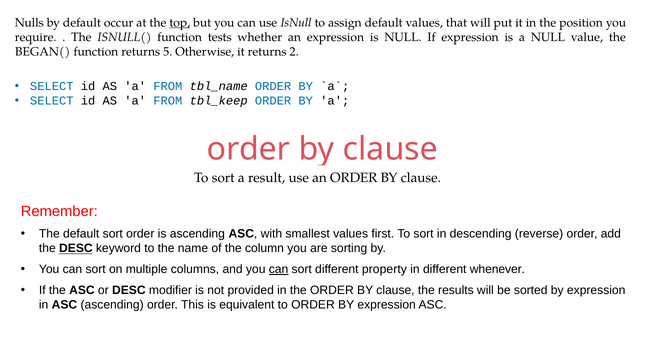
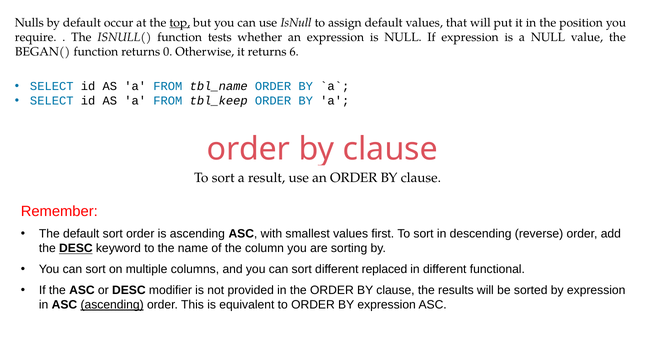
5: 5 -> 0
2: 2 -> 6
can at (279, 269) underline: present -> none
property: property -> replaced
whenever: whenever -> functional
ascending at (112, 305) underline: none -> present
